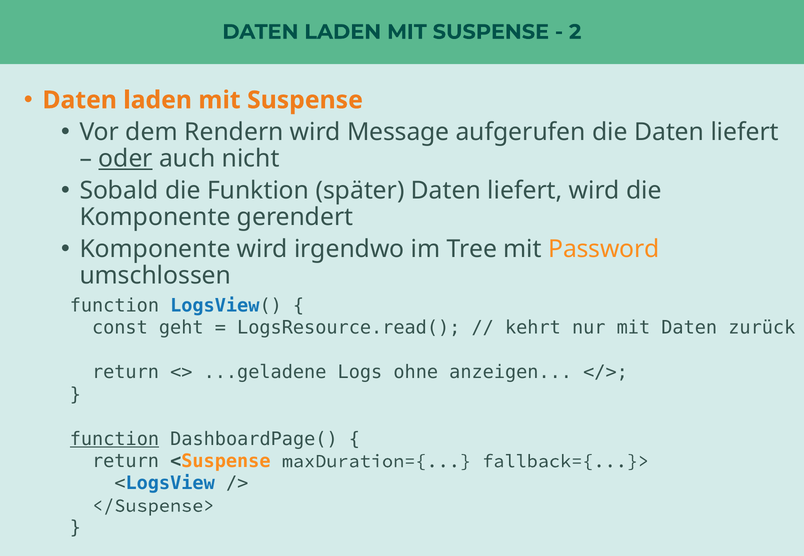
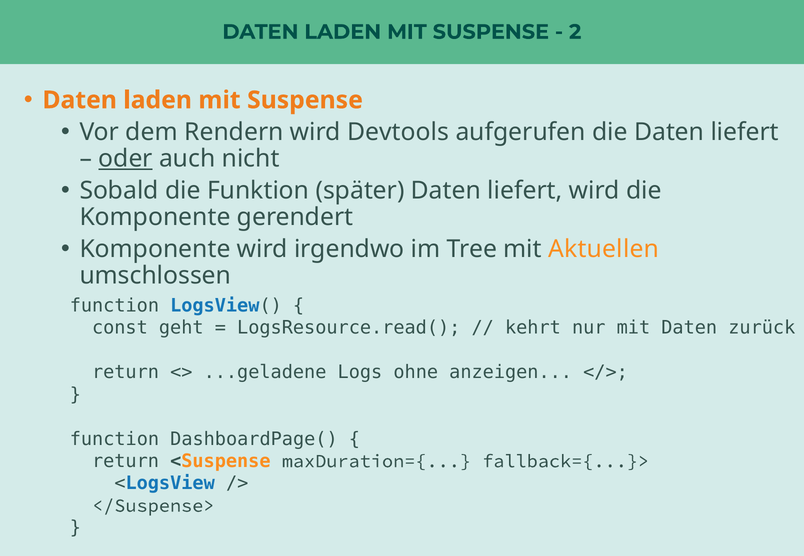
Message: Message -> Devtools
Password: Password -> Aktuellen
function at (114, 439) underline: present -> none
